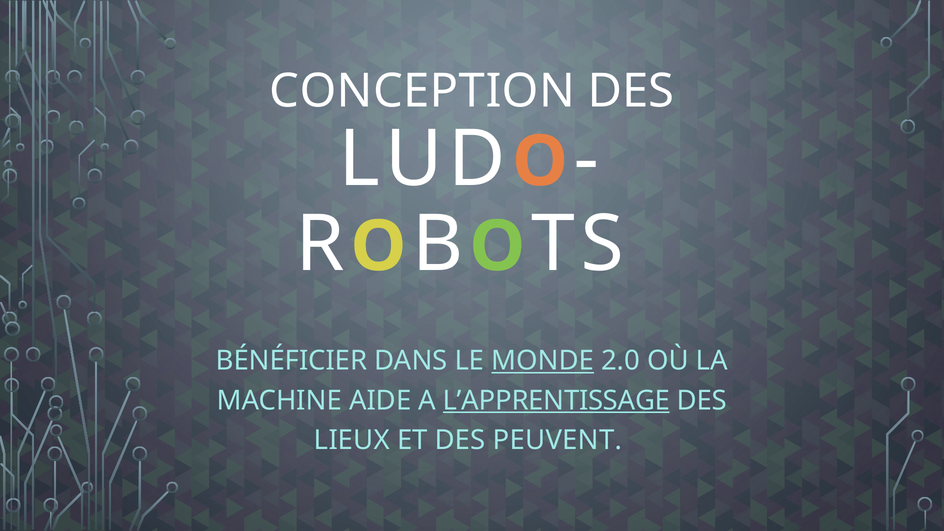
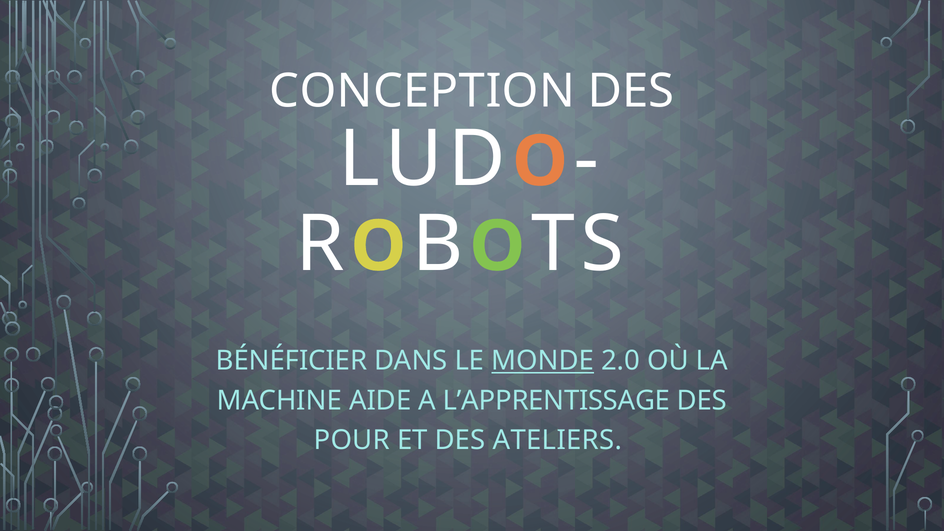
L’APPRENTISSAGE underline: present -> none
LIEUX: LIEUX -> POUR
PEUVENT: PEUVENT -> ATELIERS
